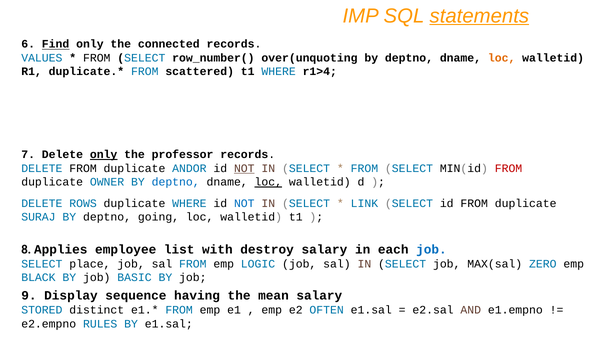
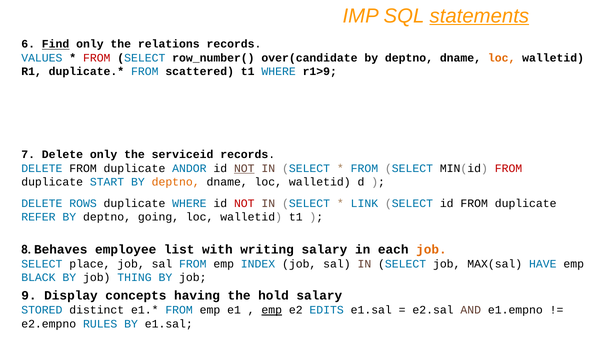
connected: connected -> relations
FROM at (97, 58) colour: black -> red
over(unquoting: over(unquoting -> over(candidate
r1>4: r1>4 -> r1>9
only at (104, 155) underline: present -> none
professor: professor -> serviceid
OWNER: OWNER -> START
deptno at (176, 182) colour: blue -> orange
loc at (268, 182) underline: present -> none
NOT at (244, 203) colour: blue -> red
SURAJ: SURAJ -> REFER
Applies: Applies -> Behaves
destroy: destroy -> writing
job at (431, 250) colour: blue -> orange
LOGIC: LOGIC -> INDEX
ZERO: ZERO -> HAVE
BASIC: BASIC -> THING
sequence: sequence -> concepts
mean: mean -> hold
emp at (272, 310) underline: none -> present
OFTEN: OFTEN -> EDITS
